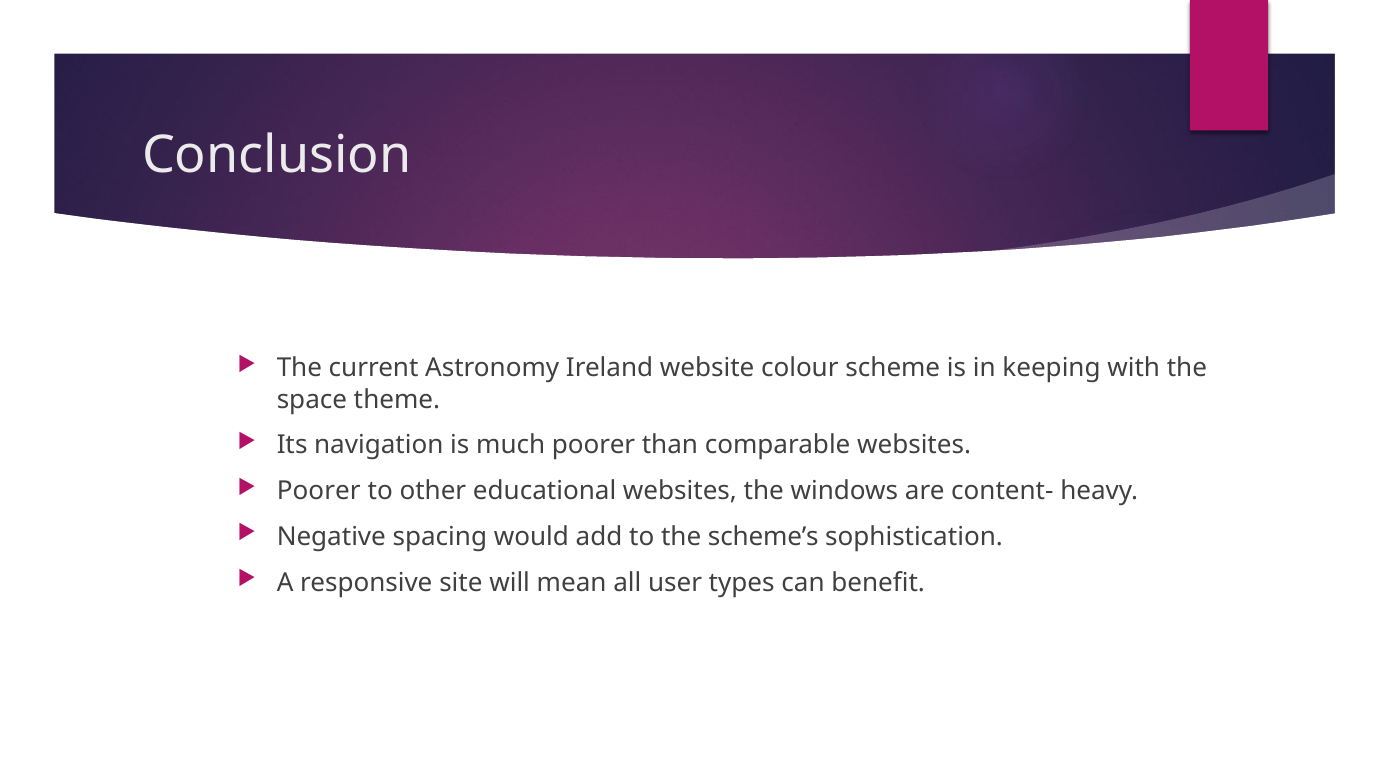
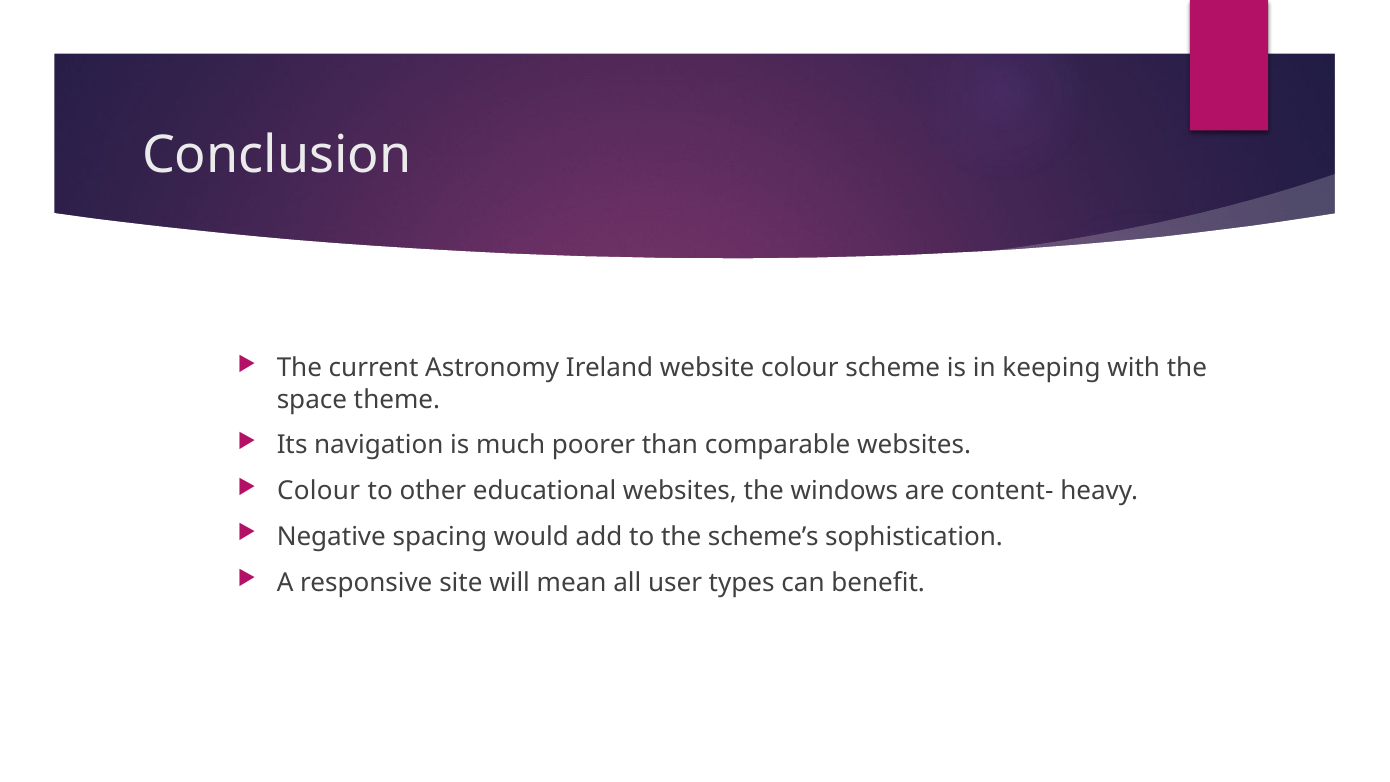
Poorer at (319, 491): Poorer -> Colour
